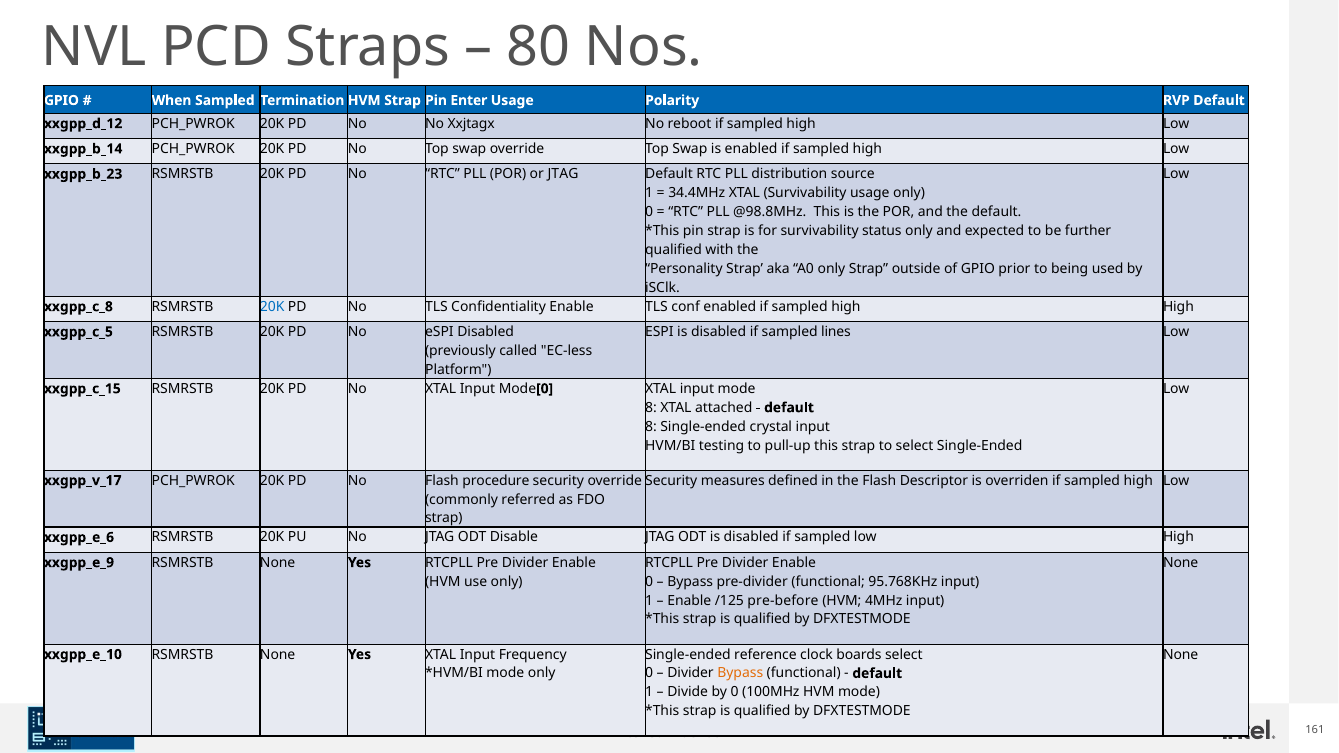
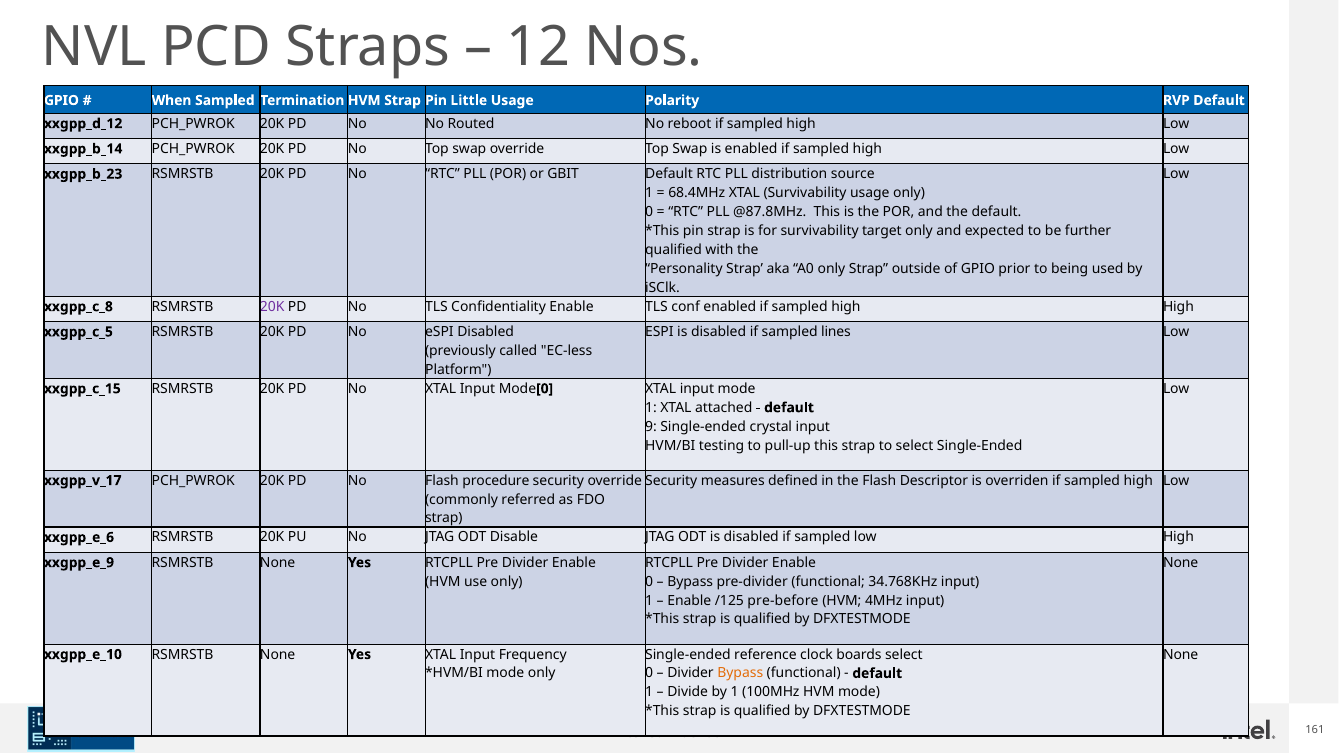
80: 80 -> 12
Enter: Enter -> Little
Xxjtagx: Xxjtagx -> Routed
or JTAG: JTAG -> GBIT
34.4MHz: 34.4MHz -> 68.4MHz
@98.8MHz: @98.8MHz -> @87.8MHz
status: status -> target
20K at (272, 307) colour: blue -> purple
8 at (651, 408): 8 -> 1
8 at (651, 427): 8 -> 9
95.768KHz: 95.768KHz -> 34.768KHz
by 0: 0 -> 1
